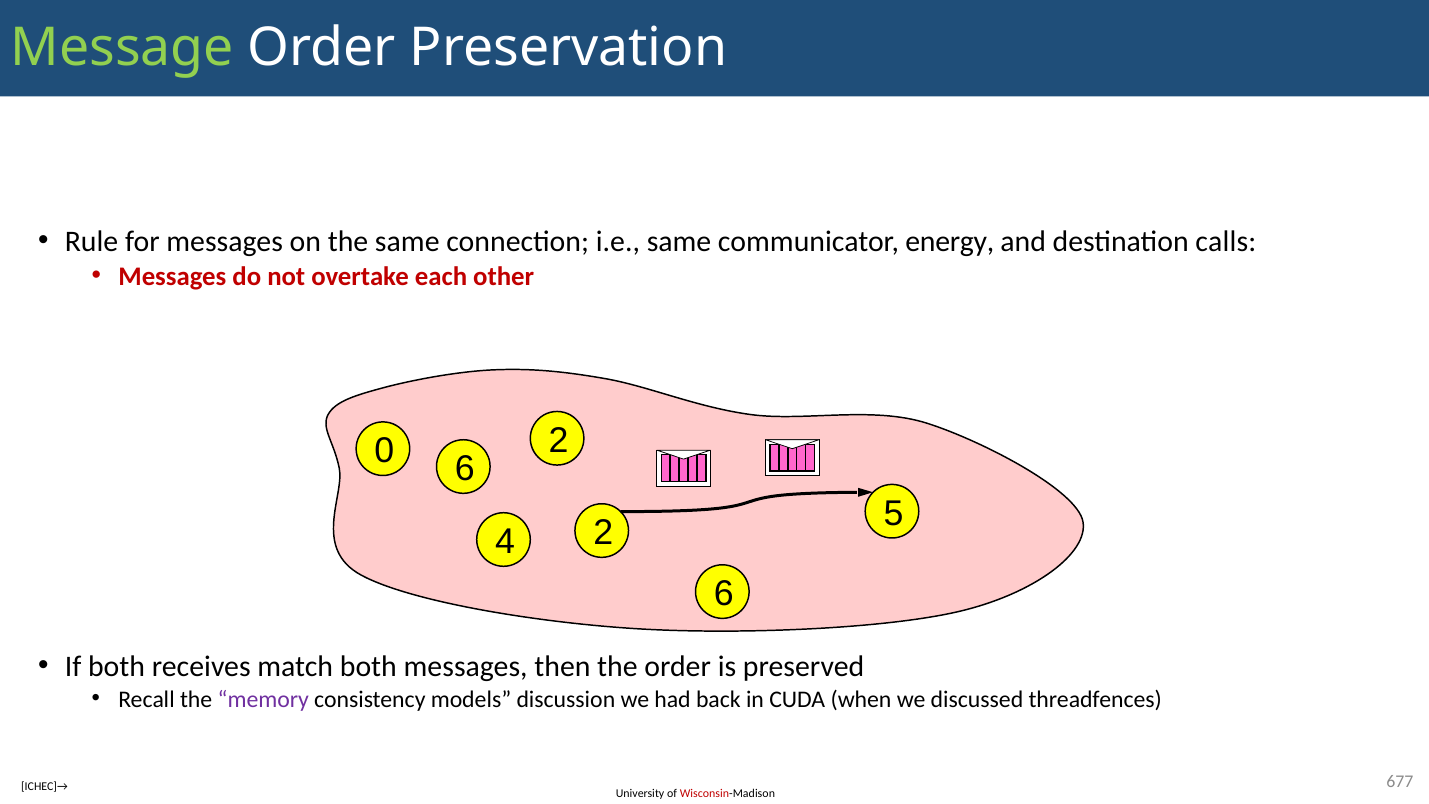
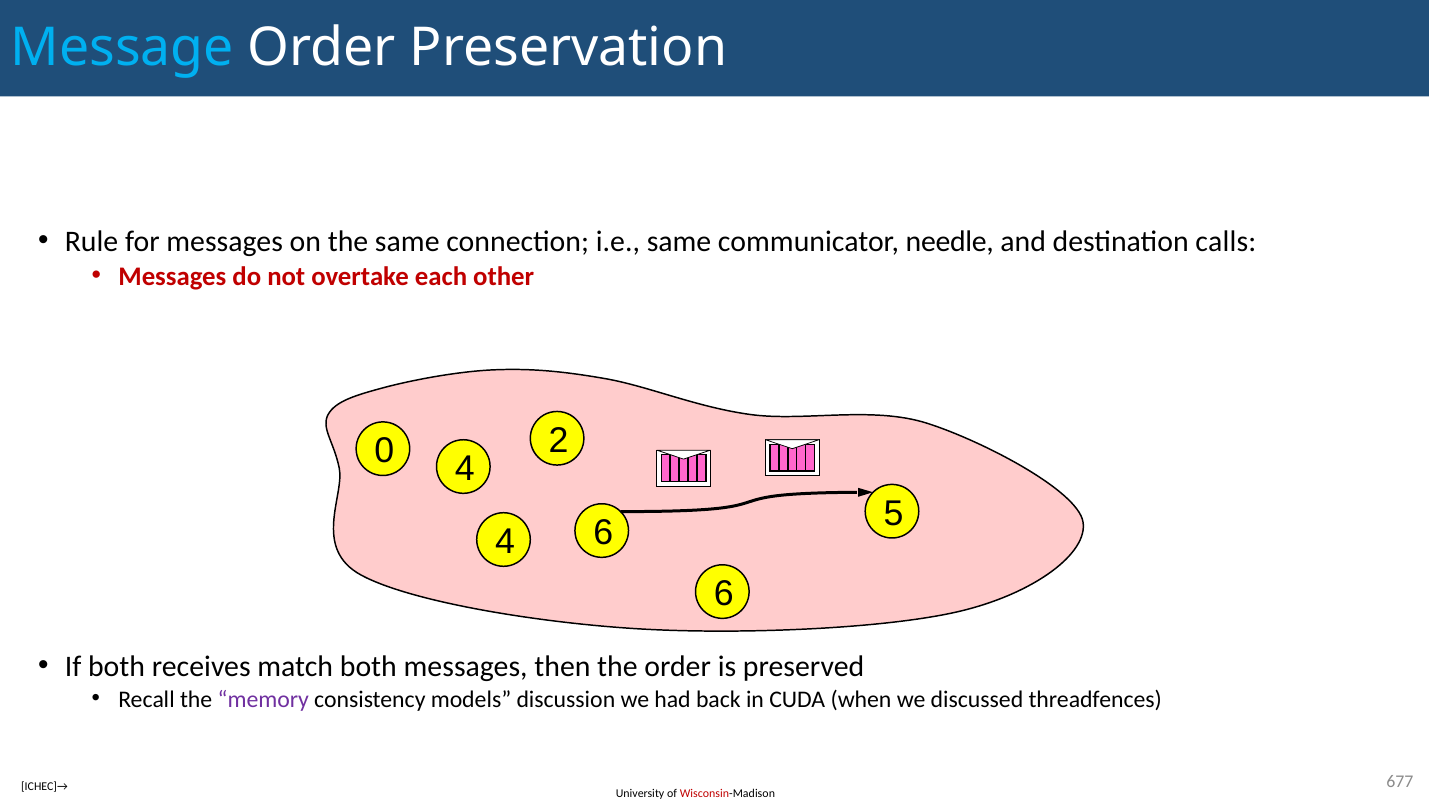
Message colour: light green -> light blue
energy: energy -> needle
0 6: 6 -> 4
4 2: 2 -> 6
